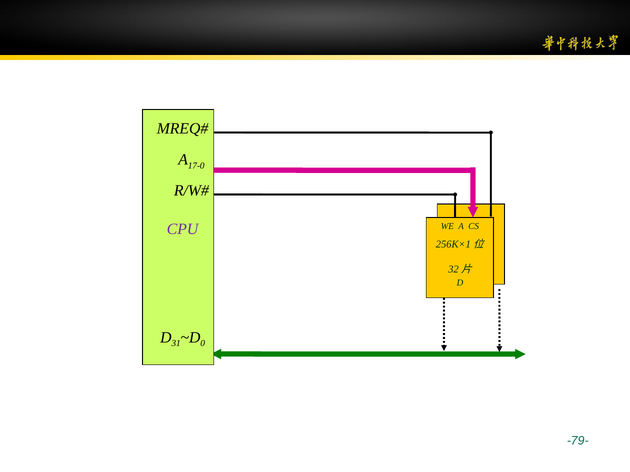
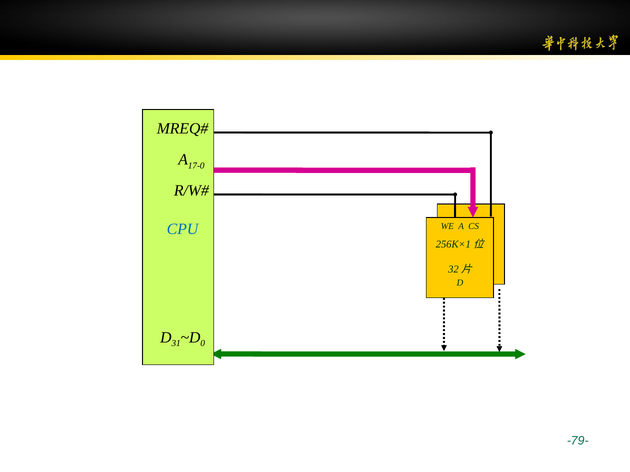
CPU colour: purple -> blue
